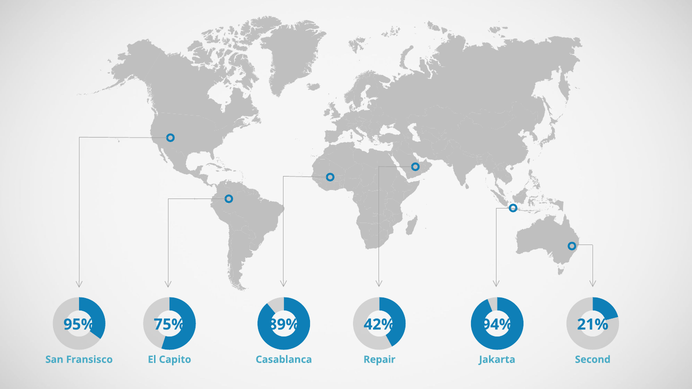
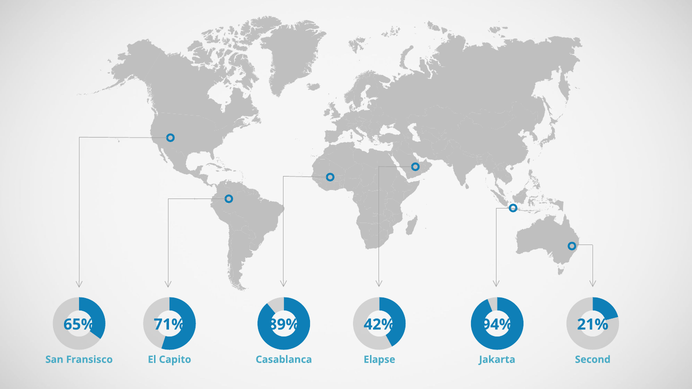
95%: 95% -> 65%
75%: 75% -> 71%
Repair: Repair -> Elapse
